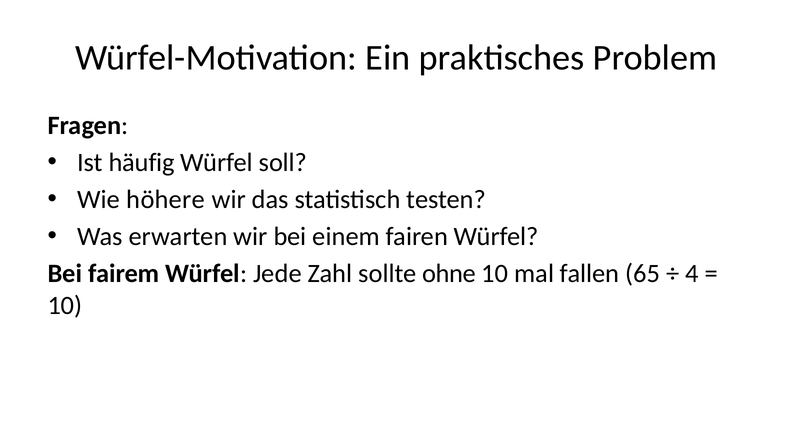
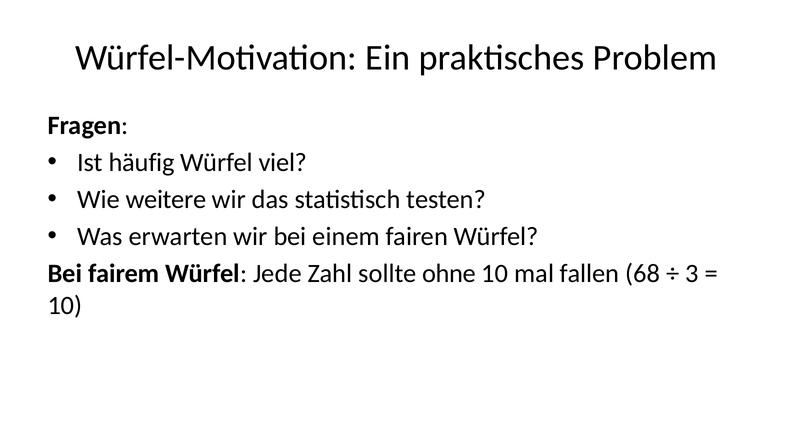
soll: soll -> viel
höhere: höhere -> weitere
65: 65 -> 68
4: 4 -> 3
